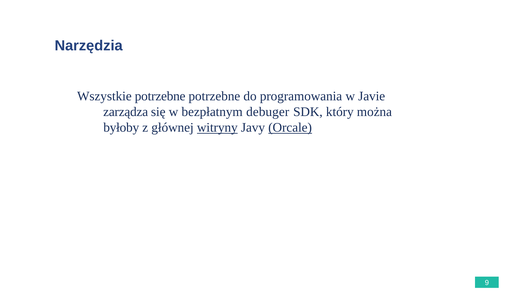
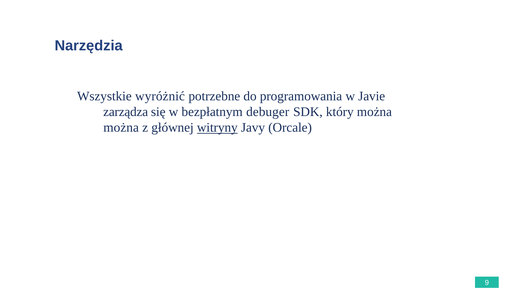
Wszystkie potrzebne: potrzebne -> wyróżnić
byłoby at (121, 128): byłoby -> można
Orcale underline: present -> none
